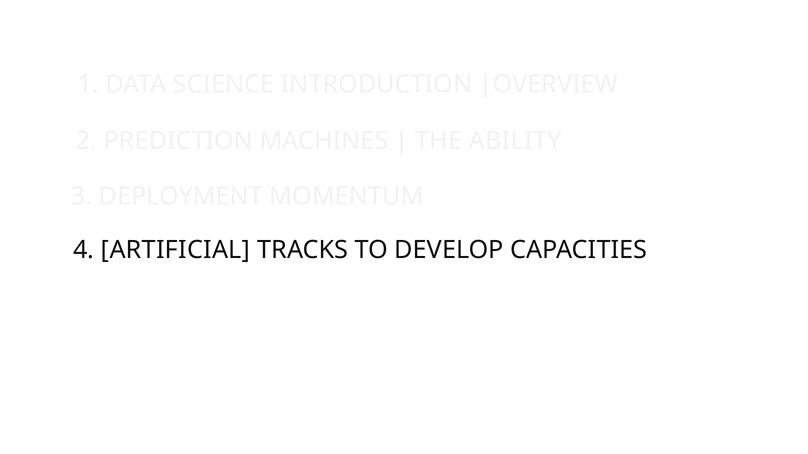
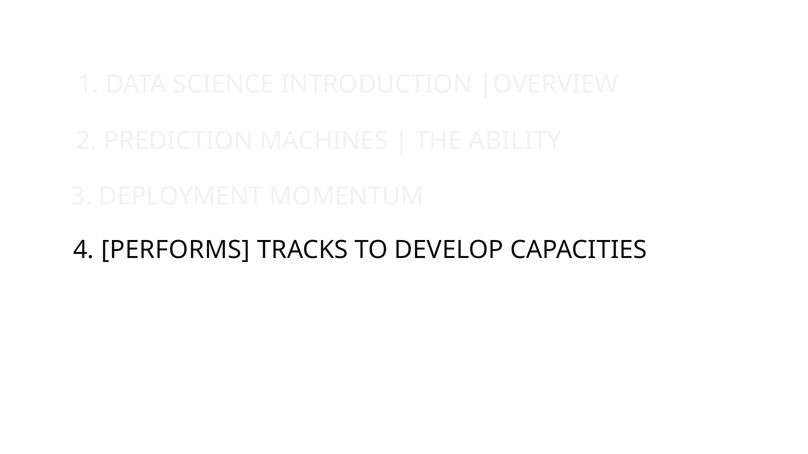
ARTIFICIAL: ARTIFICIAL -> PERFORMS
